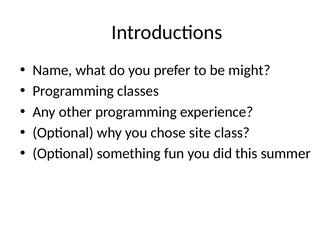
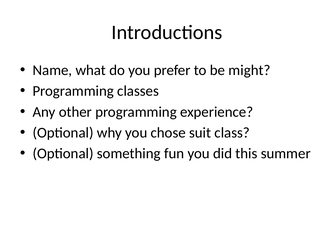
site: site -> suit
